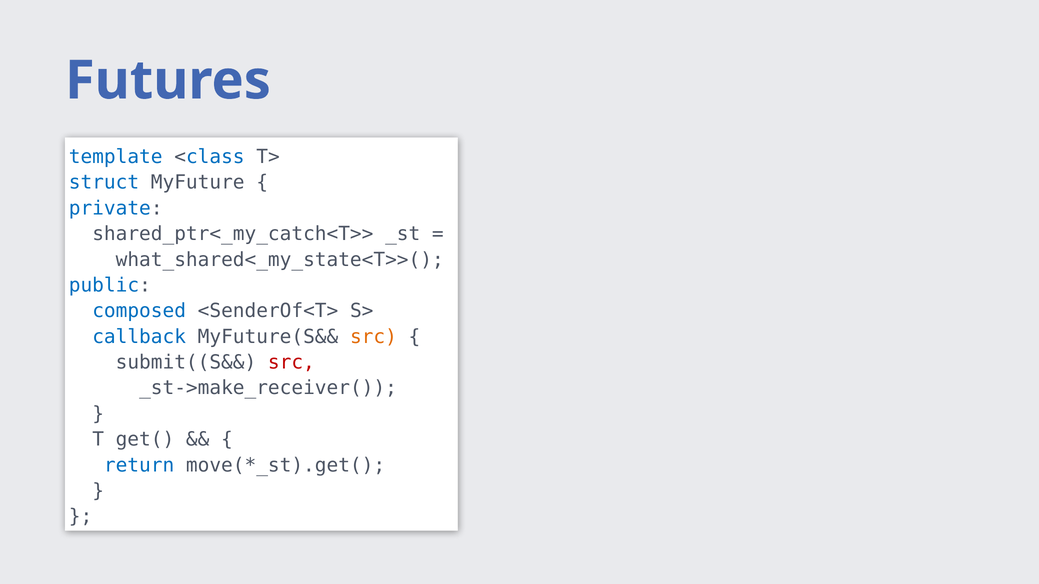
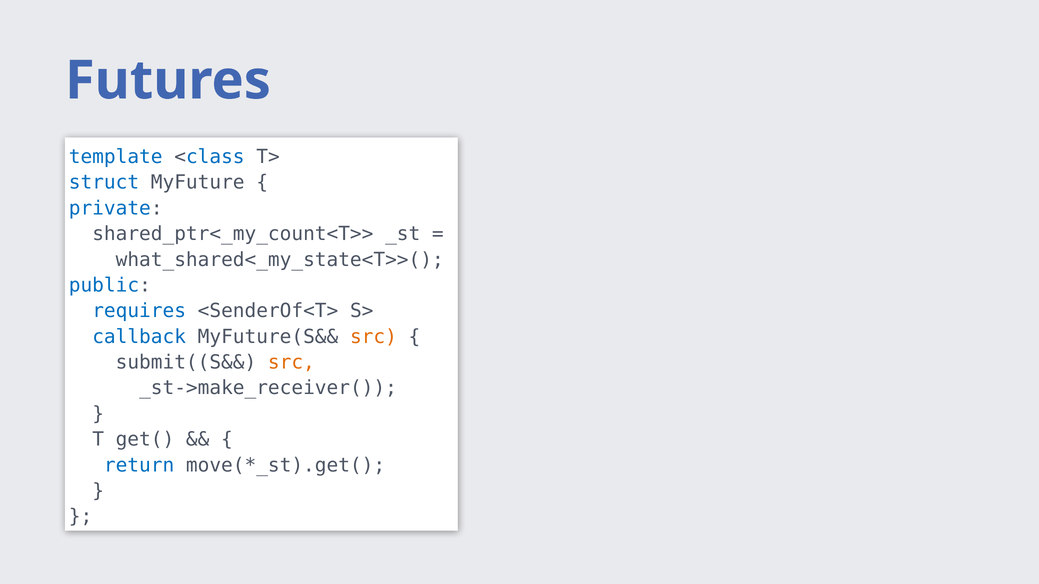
shared_ptr<_my_catch<T>>: shared_ptr<_my_catch<T>> -> shared_ptr<_my_count<T>>
composed: composed -> requires
src at (291, 363) colour: red -> orange
